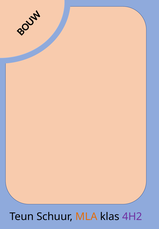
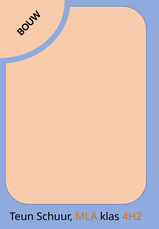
4H2 colour: purple -> orange
